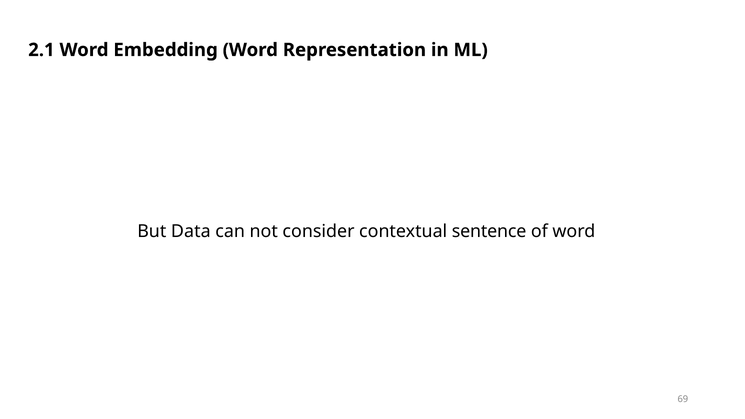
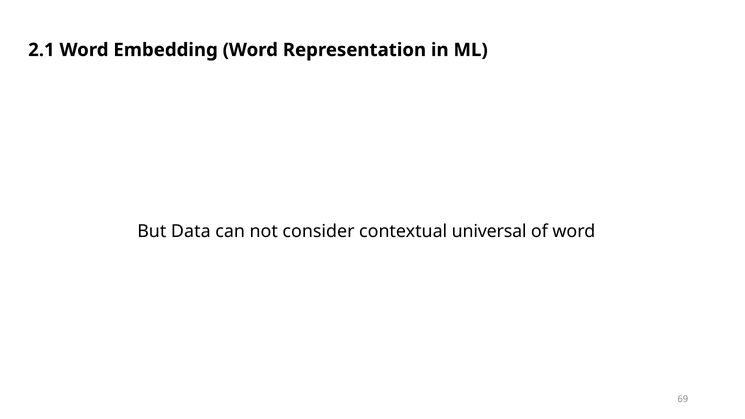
sentence: sentence -> universal
